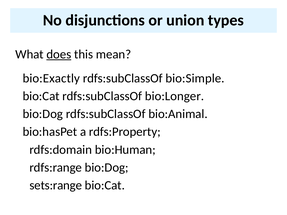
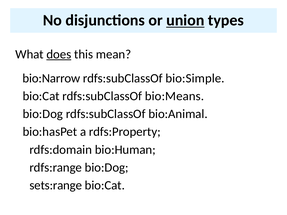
union underline: none -> present
bio:Exactly: bio:Exactly -> bio:Narrow
bio:Longer: bio:Longer -> bio:Means
